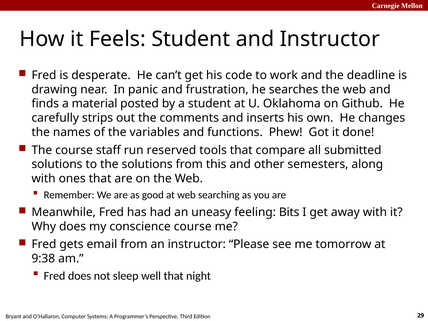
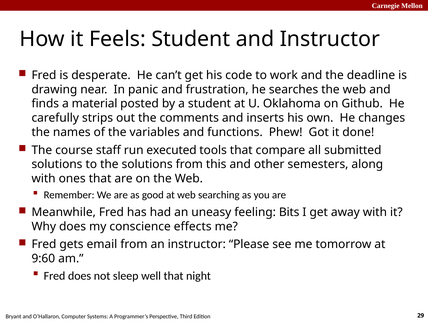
reserved: reserved -> executed
conscience course: course -> effects
9:38: 9:38 -> 9:60
